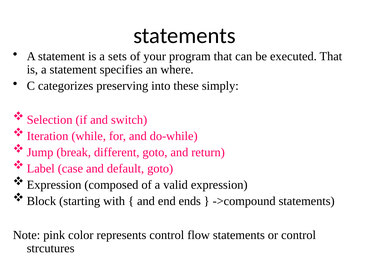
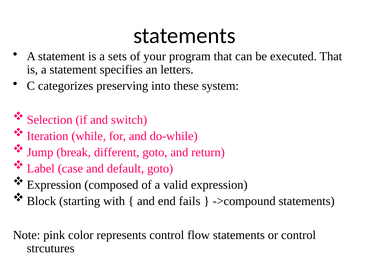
where: where -> letters
simply: simply -> system
ends: ends -> fails
